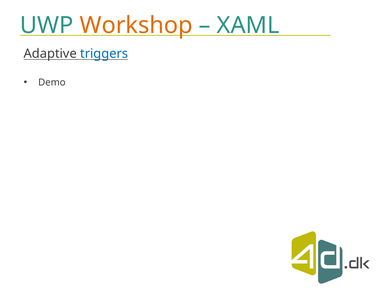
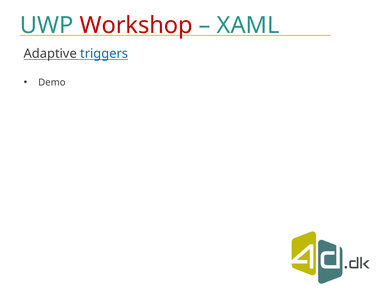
Workshop colour: orange -> red
